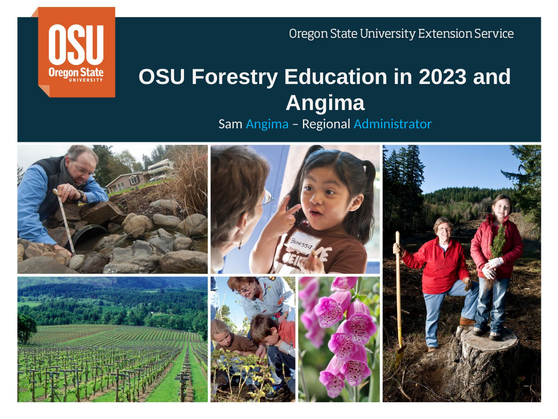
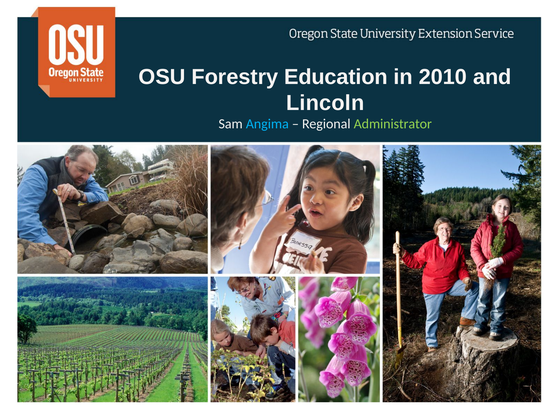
2023: 2023 -> 2010
Angima at (325, 103): Angima -> Lincoln
Administrator colour: light blue -> light green
